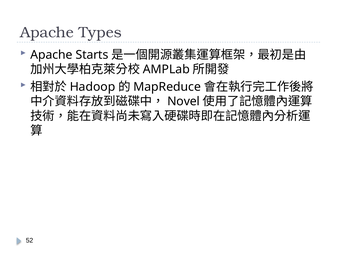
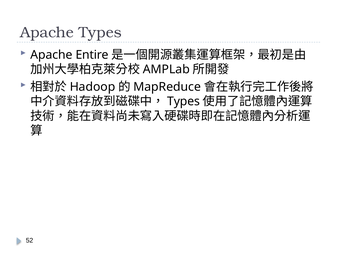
Starts: Starts -> Entire
Novel at (184, 101): Novel -> Types
